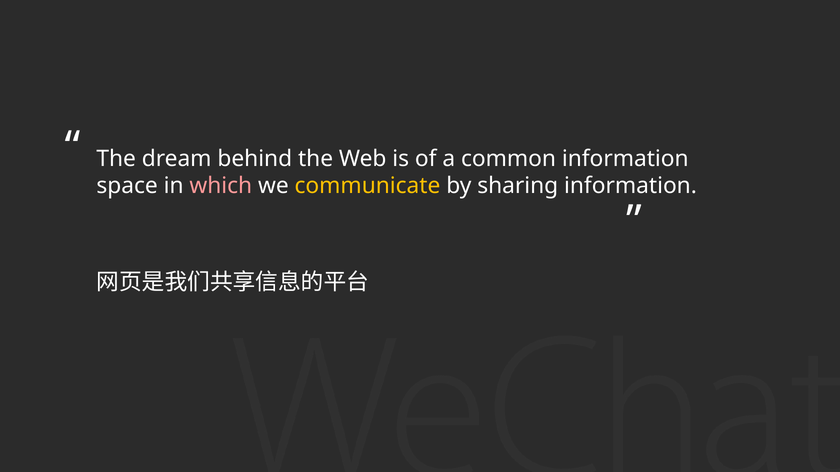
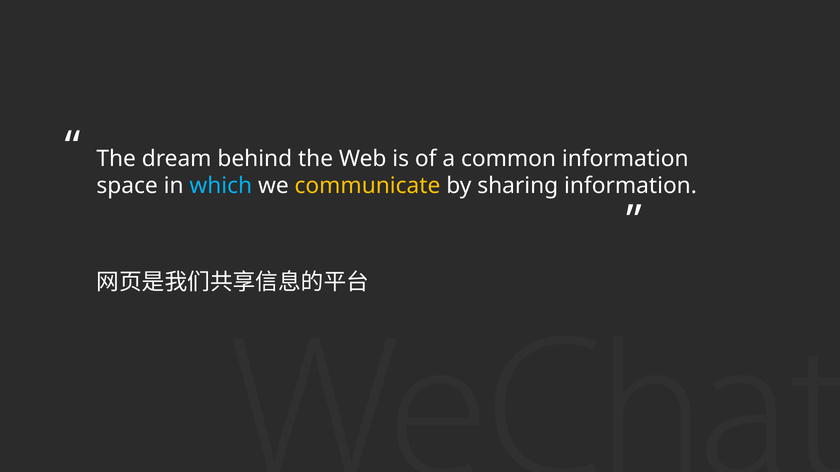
which colour: pink -> light blue
